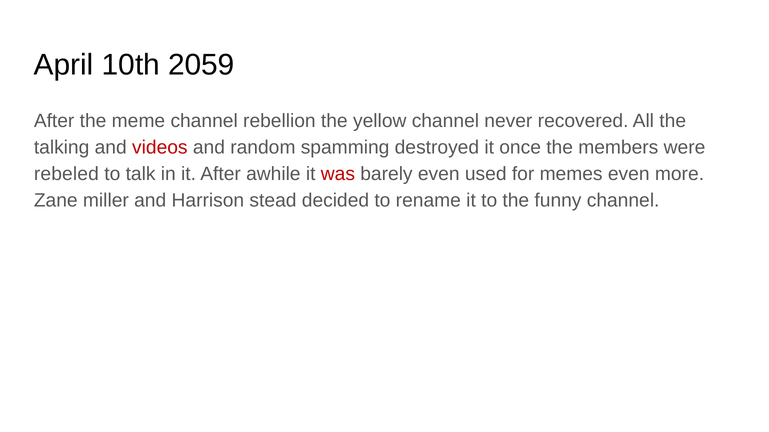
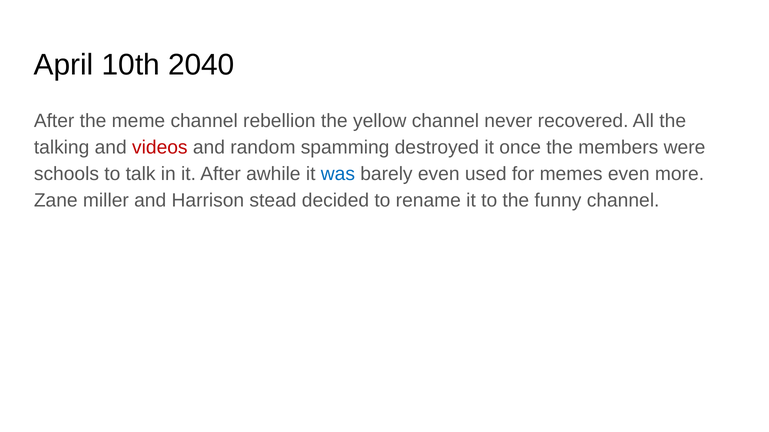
2059: 2059 -> 2040
rebeled: rebeled -> schools
was colour: red -> blue
